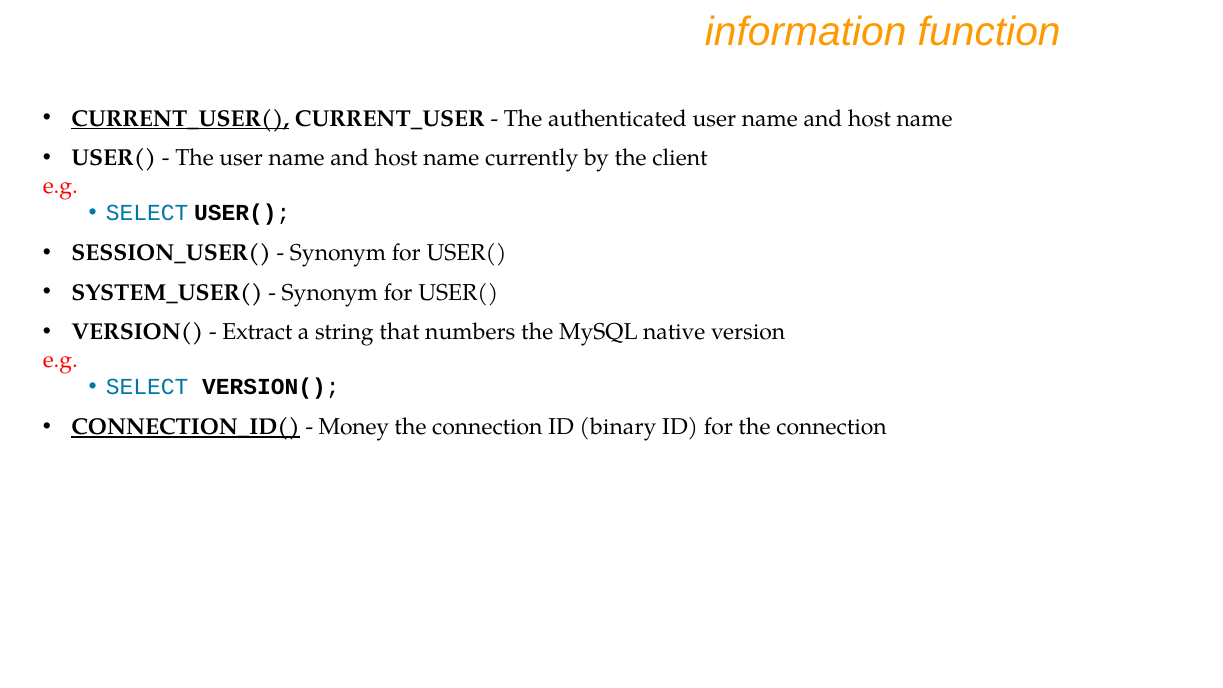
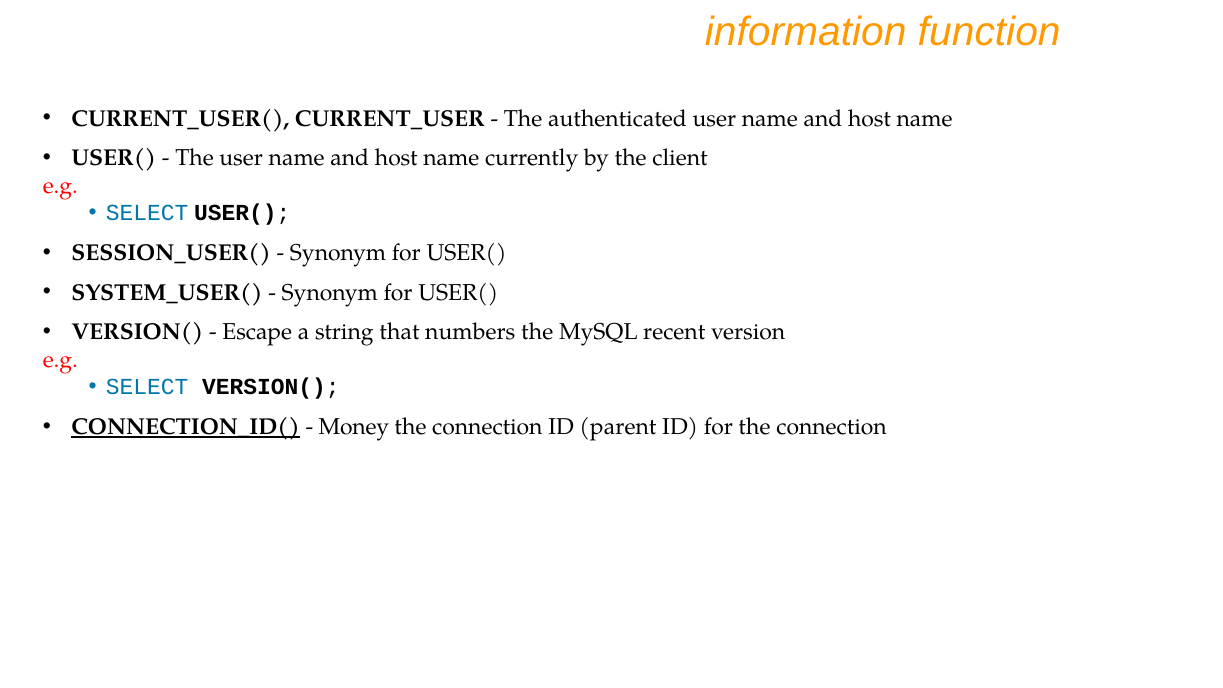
CURRENT_USER( underline: present -> none
Extract: Extract -> Escape
native: native -> recent
binary: binary -> parent
